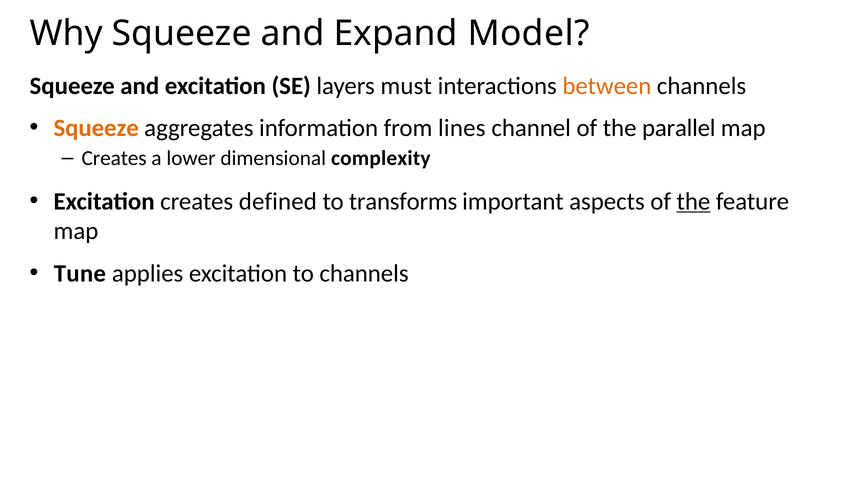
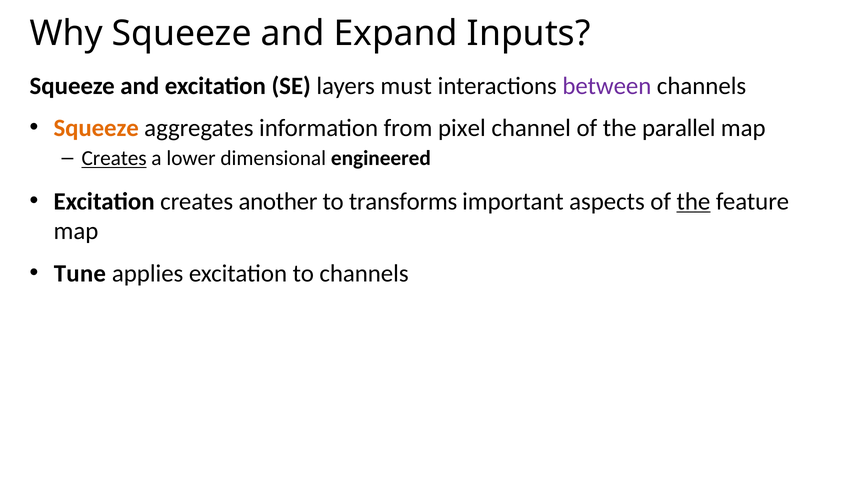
Model: Model -> Inputs
between colour: orange -> purple
lines: lines -> pixel
Creates at (114, 158) underline: none -> present
complexity: complexity -> engineered
defined: defined -> another
